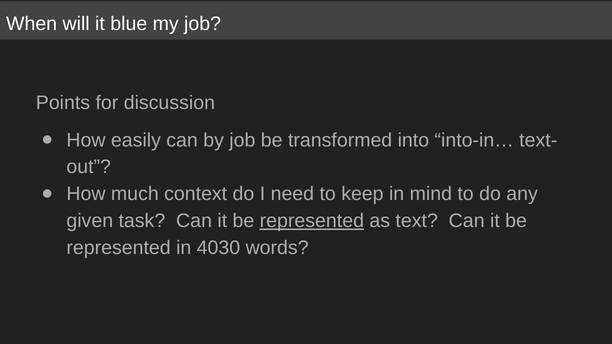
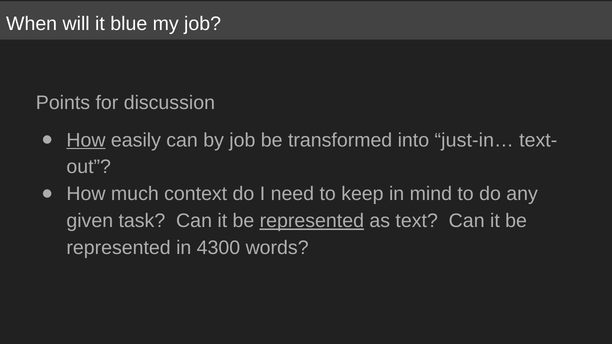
How at (86, 140) underline: none -> present
into-in…: into-in… -> just-in…
4030: 4030 -> 4300
